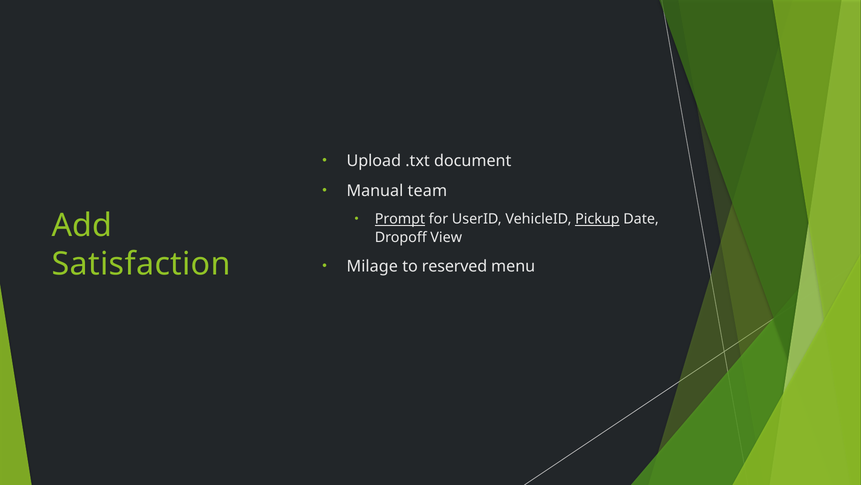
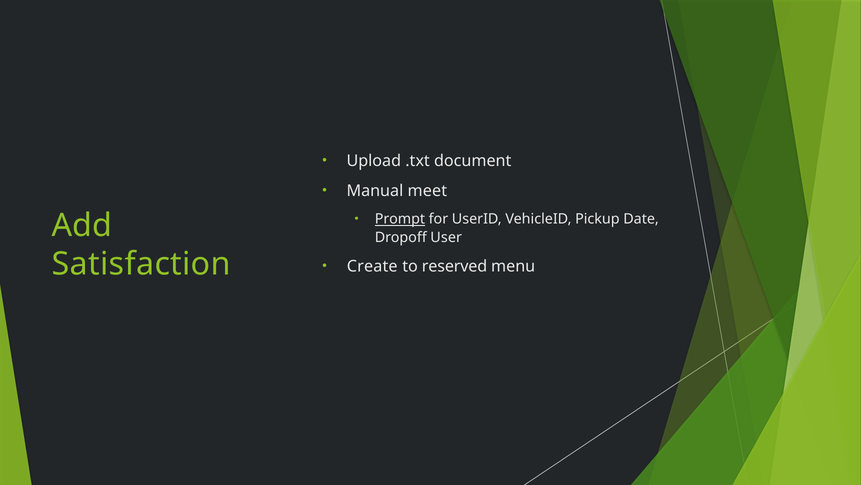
team: team -> meet
Pickup underline: present -> none
View: View -> User
Milage: Milage -> Create
